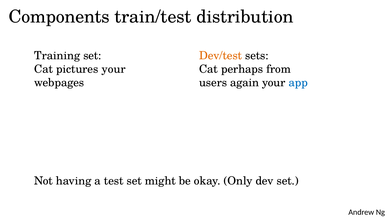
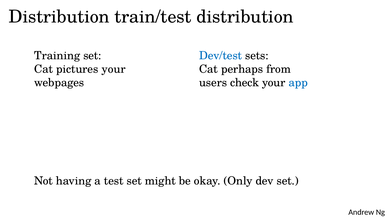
Components at (59, 17): Components -> Distribution
Dev/test colour: orange -> blue
again: again -> check
